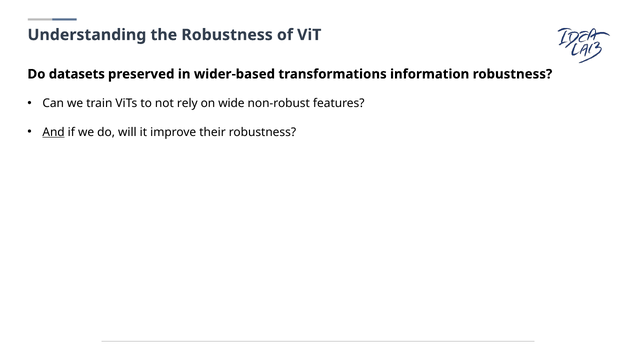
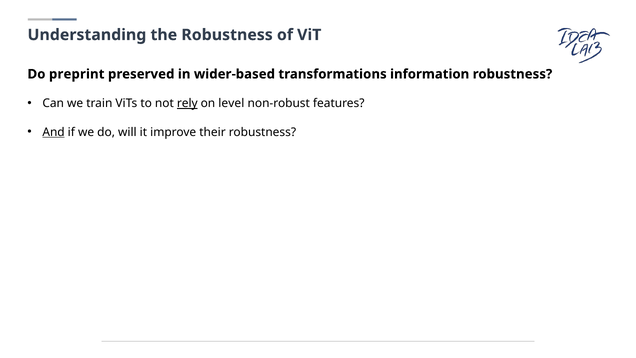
datasets: datasets -> preprint
rely underline: none -> present
wide: wide -> level
